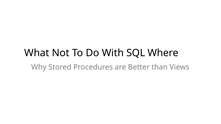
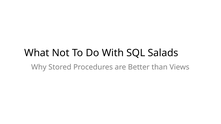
Where: Where -> Salads
